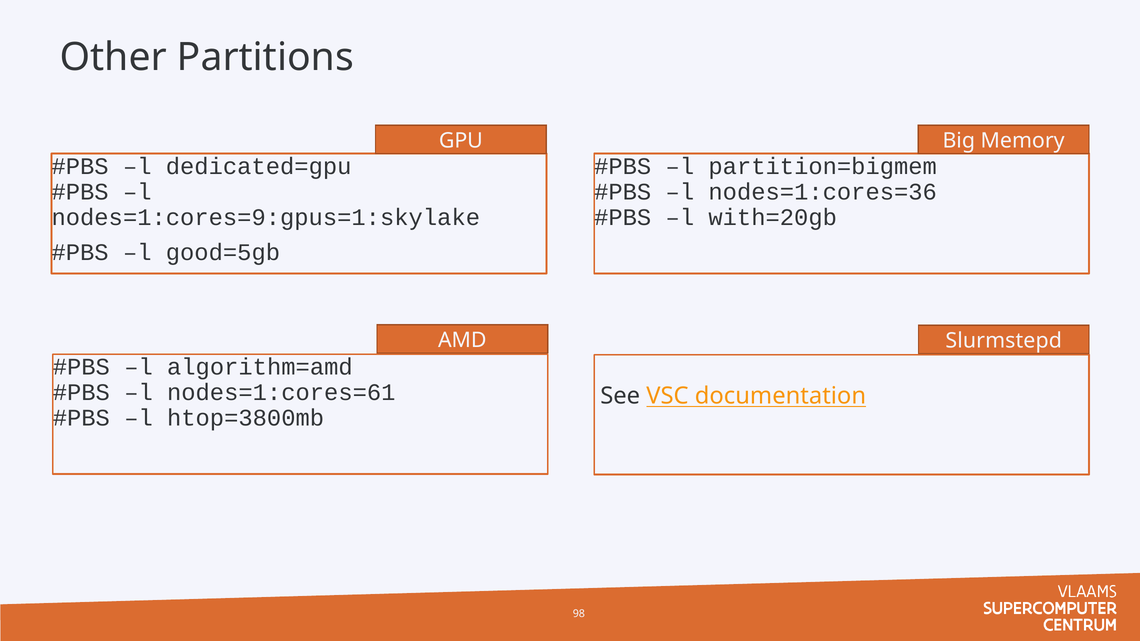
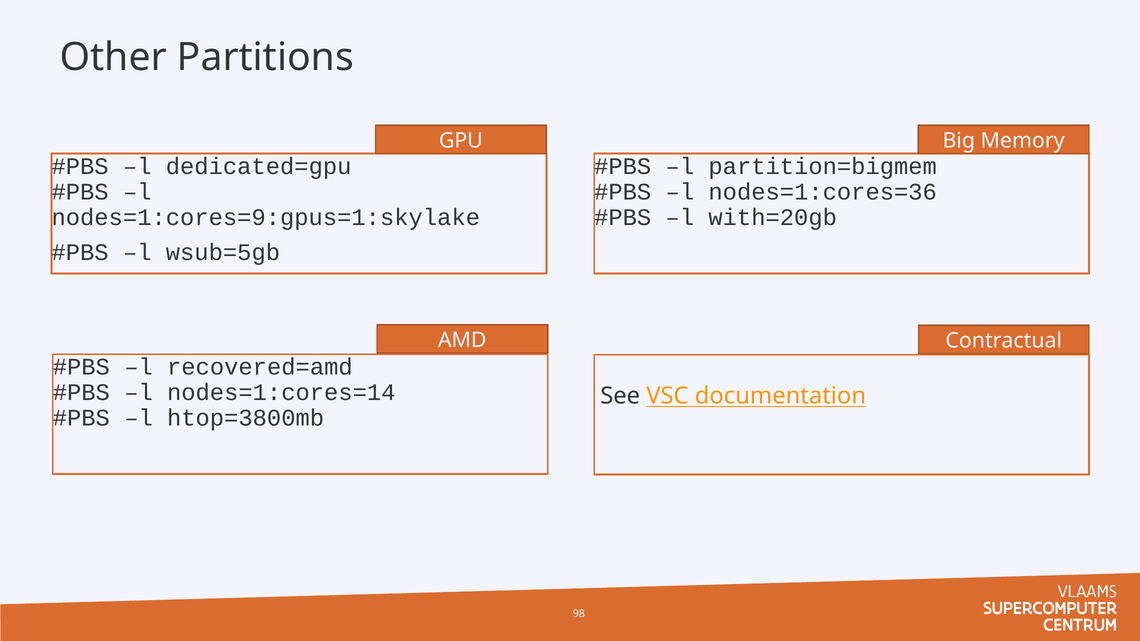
good=5gb: good=5gb -> wsub=5gb
Slurmstepd: Slurmstepd -> Contractual
algorithm=amd: algorithm=amd -> recovered=amd
nodes=1:cores=61: nodes=1:cores=61 -> nodes=1:cores=14
